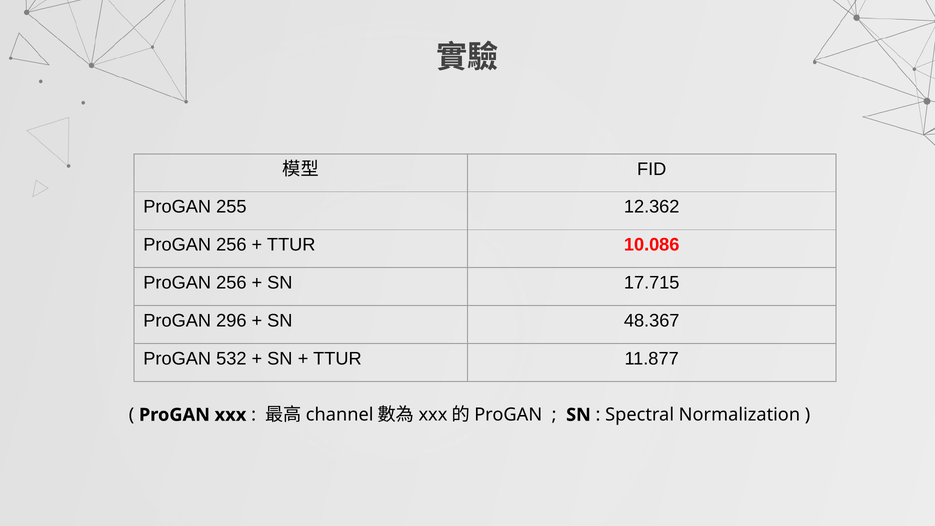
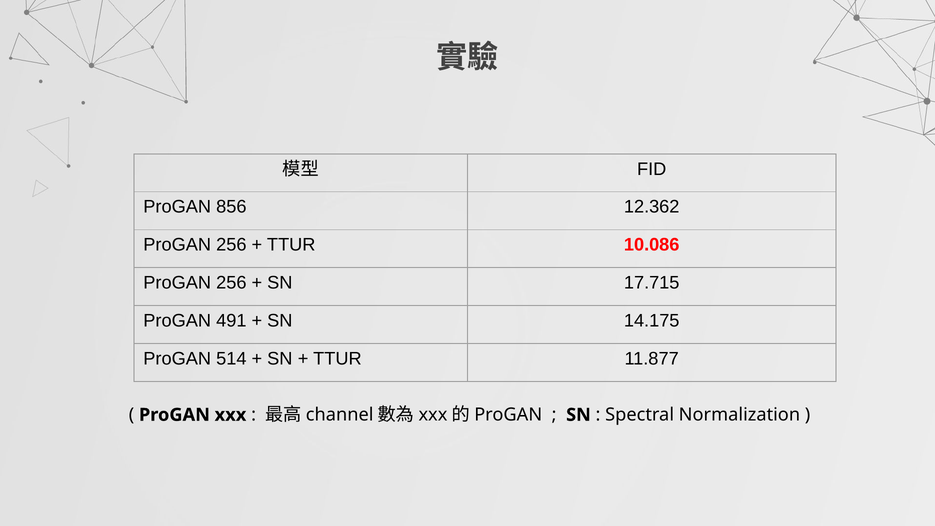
255: 255 -> 856
296: 296 -> 491
48.367: 48.367 -> 14.175
532: 532 -> 514
